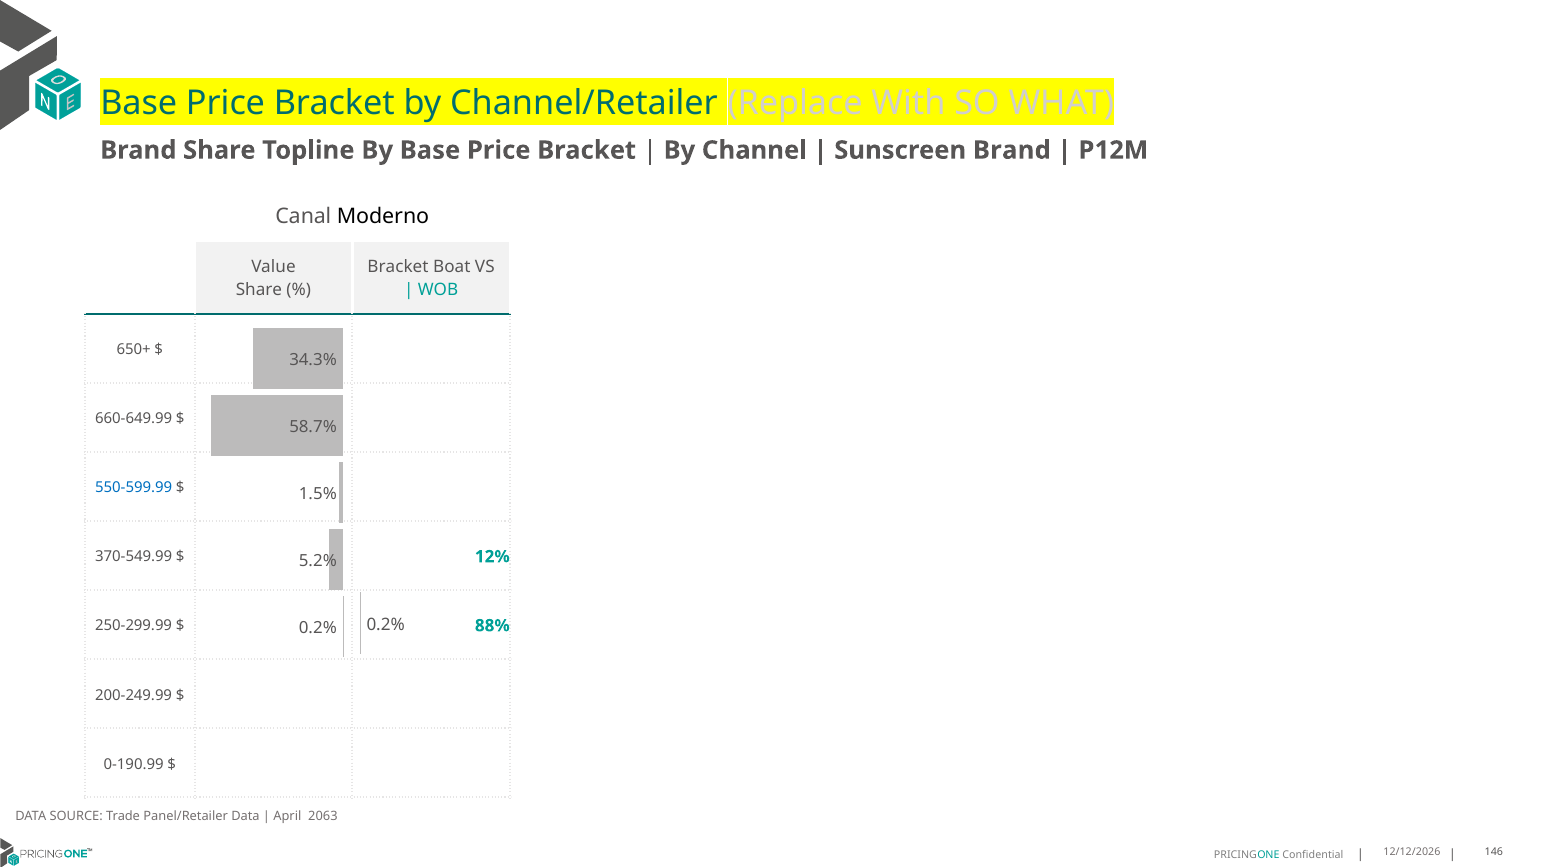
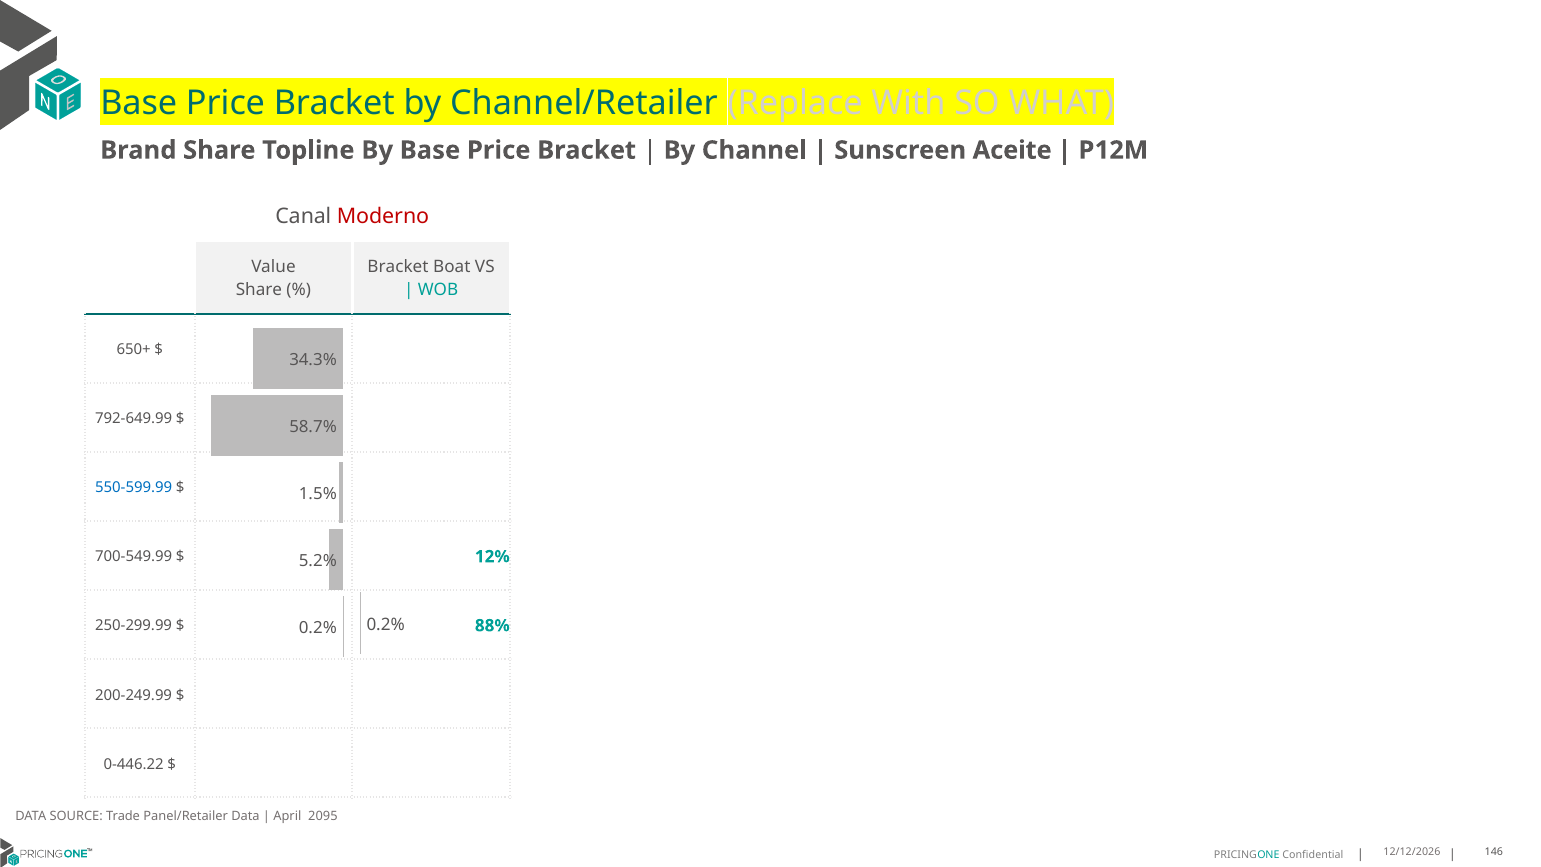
Sunscreen Brand: Brand -> Aceite
Moderno colour: black -> red
660-649.99: 660-649.99 -> 792-649.99
370-549.99: 370-549.99 -> 700-549.99
0-190.99: 0-190.99 -> 0-446.22
2063: 2063 -> 2095
